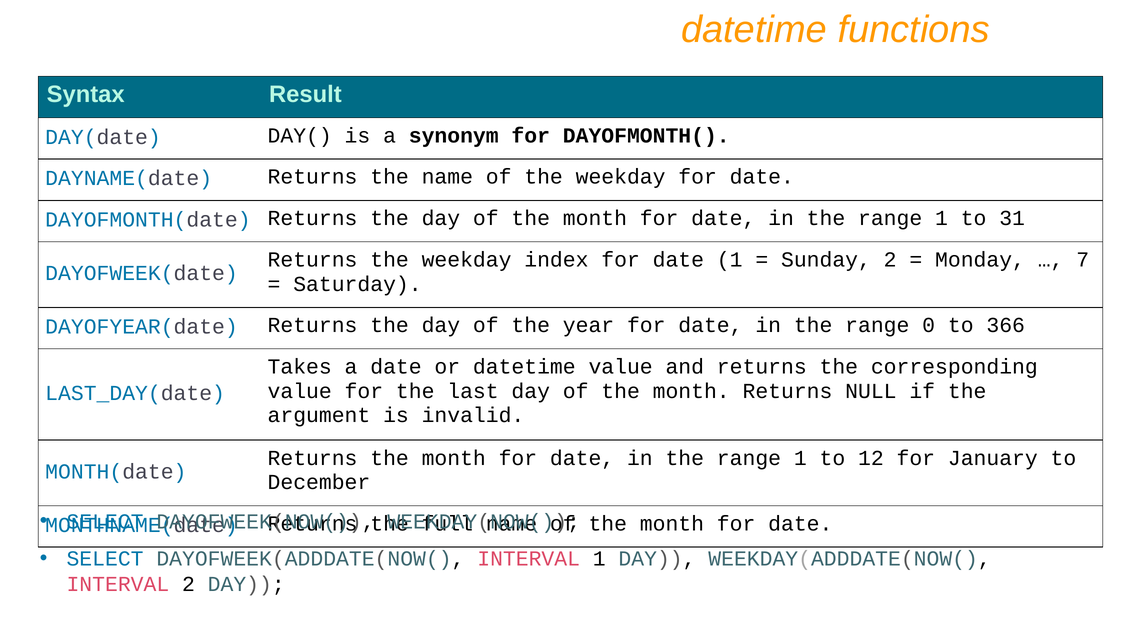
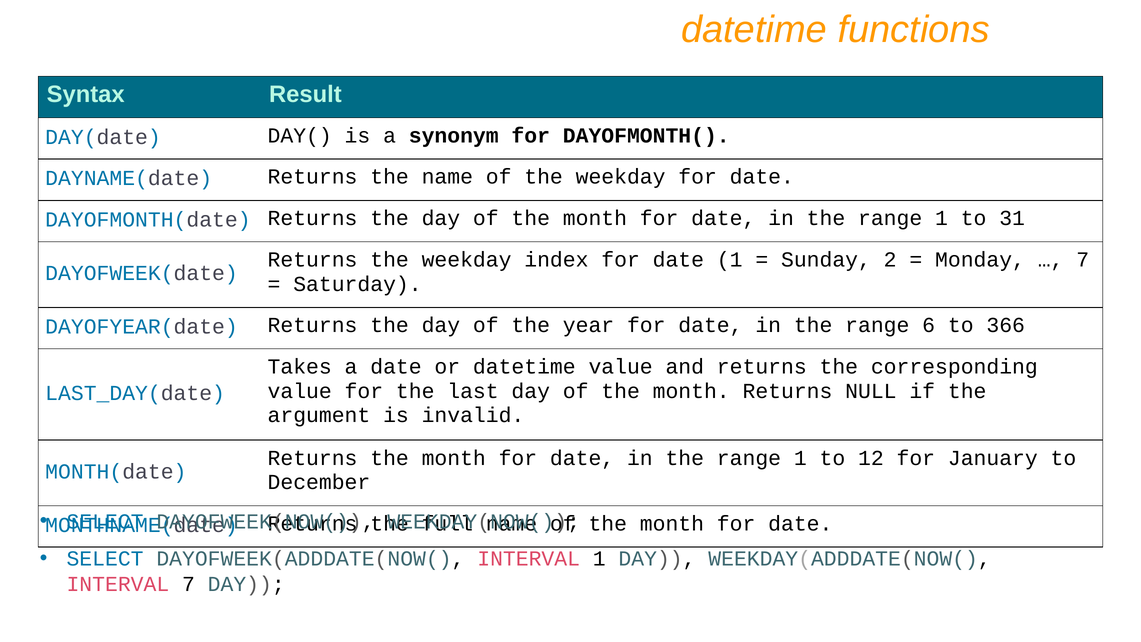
0: 0 -> 6
INTERVAL 2: 2 -> 7
